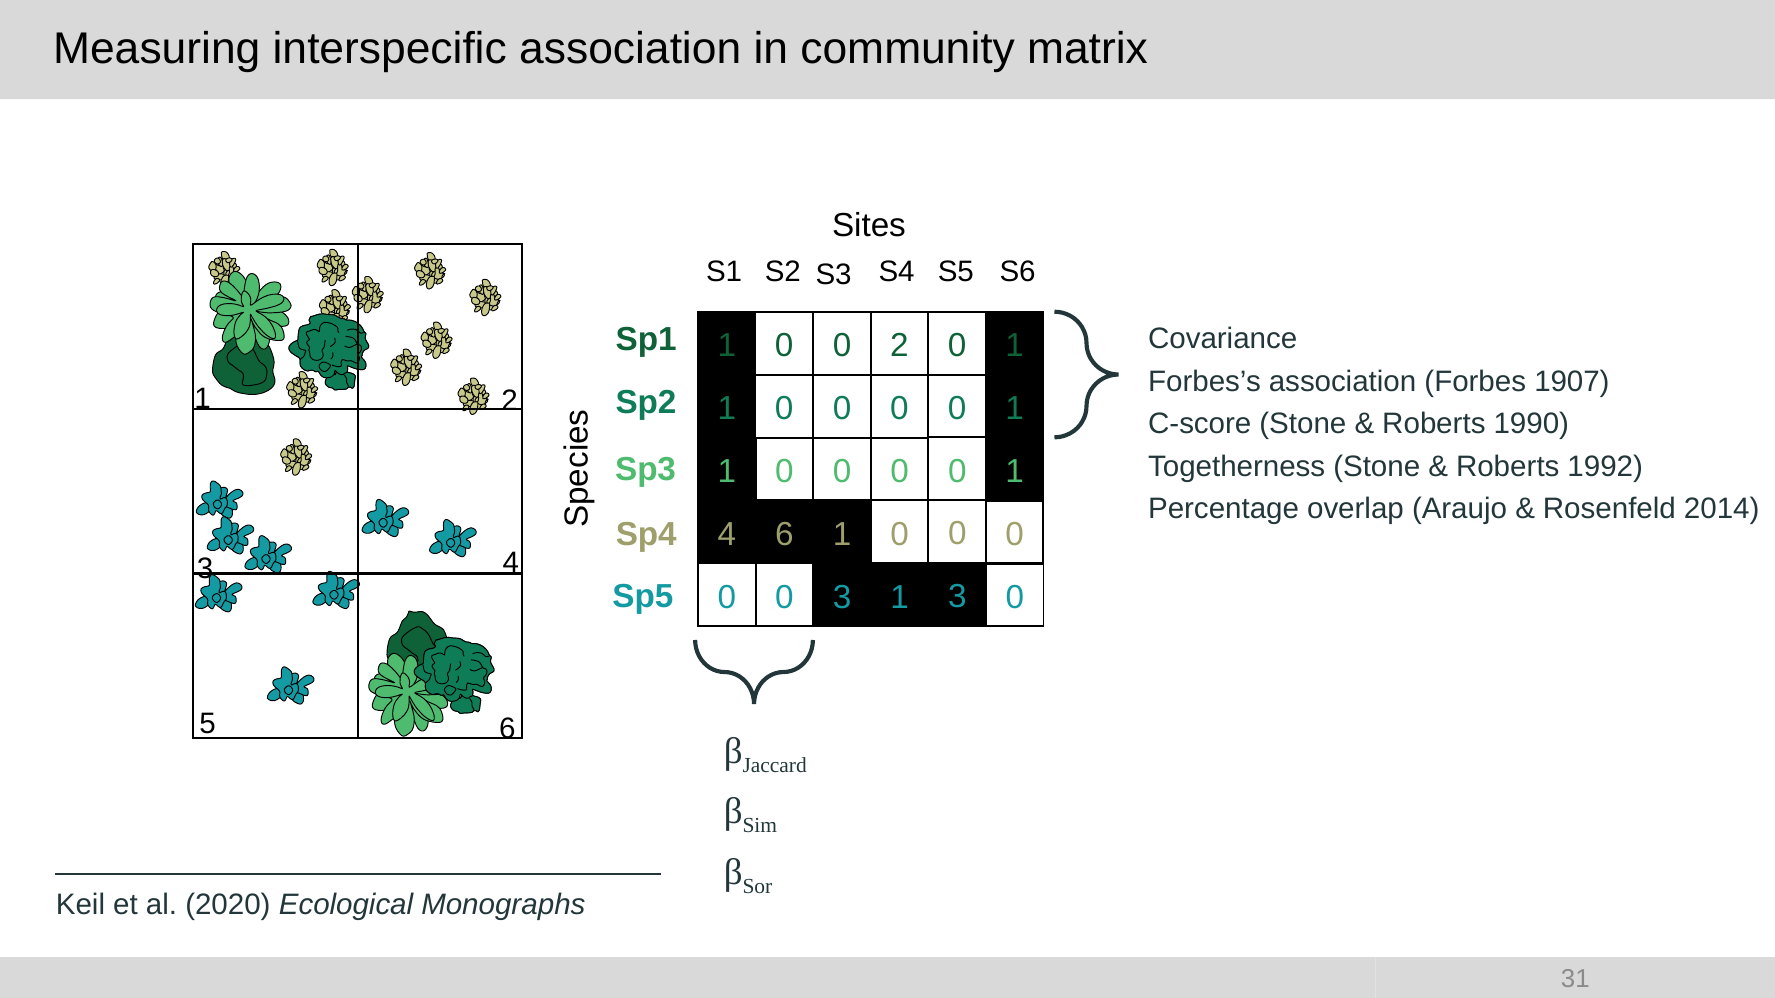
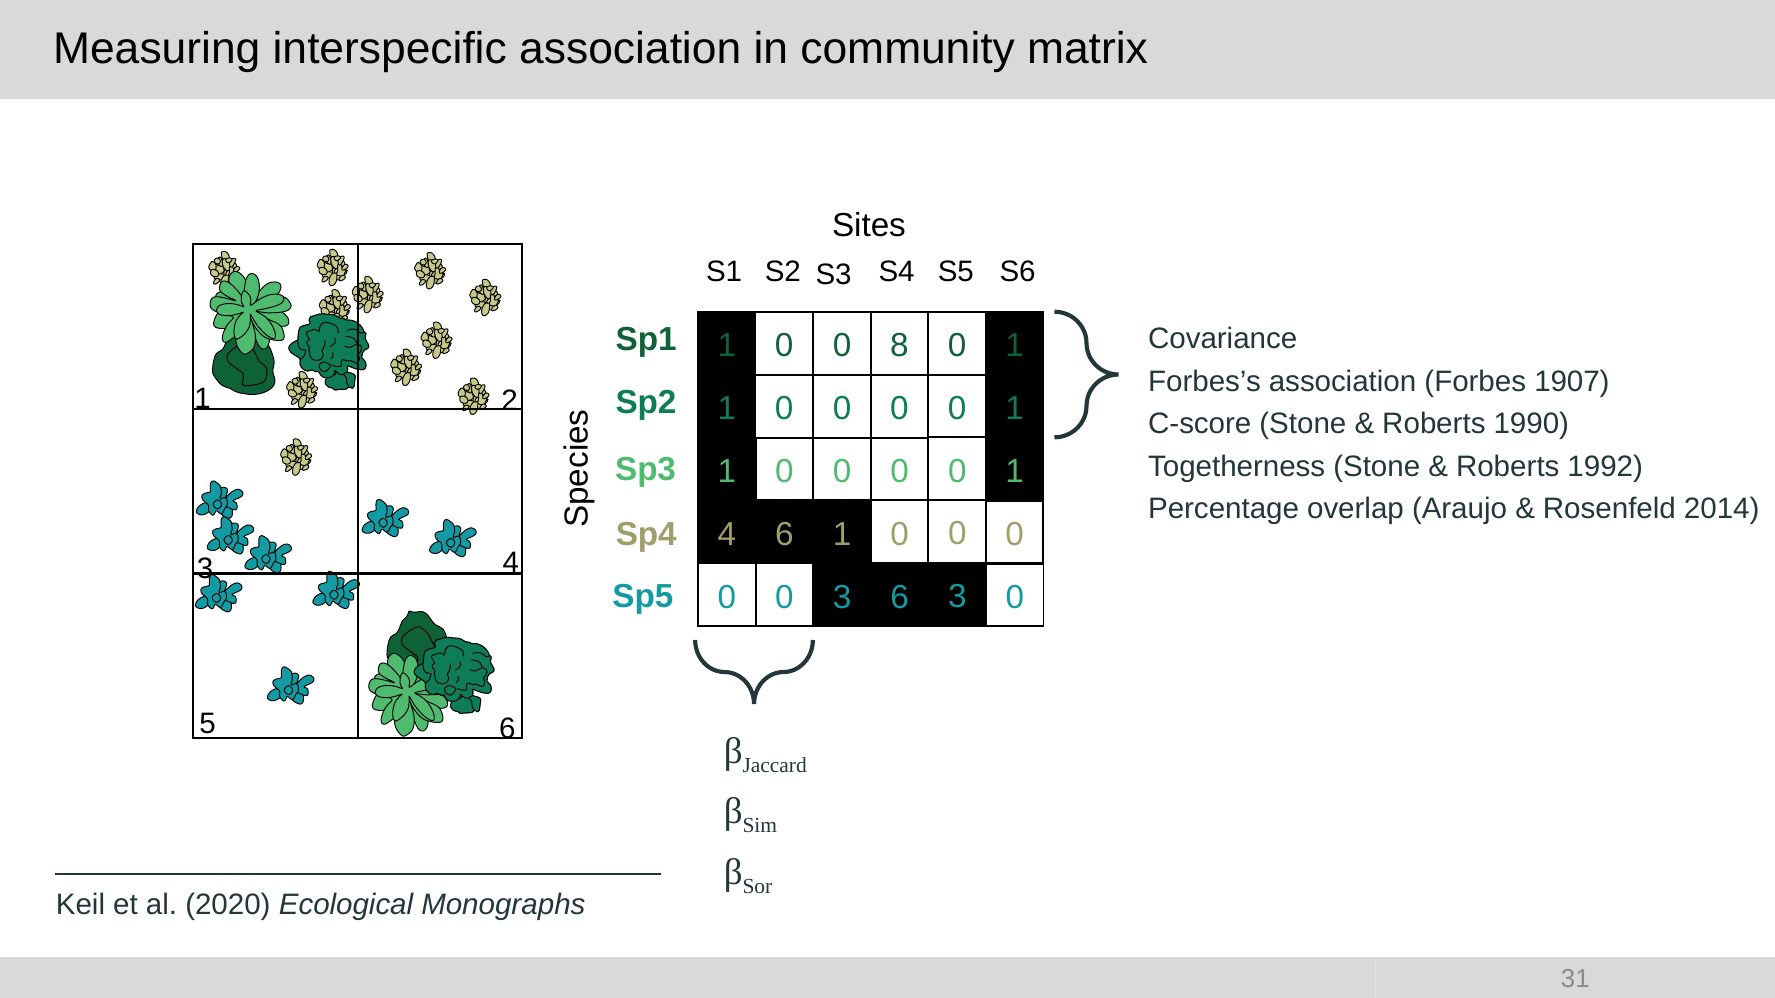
0 2: 2 -> 8
1 at (900, 597): 1 -> 6
